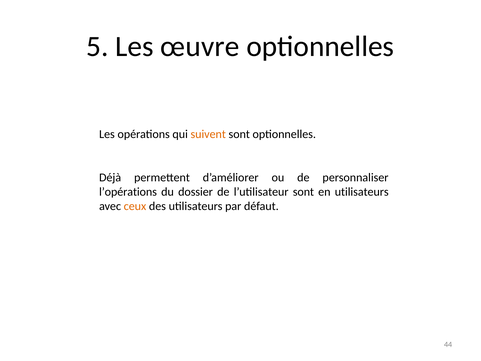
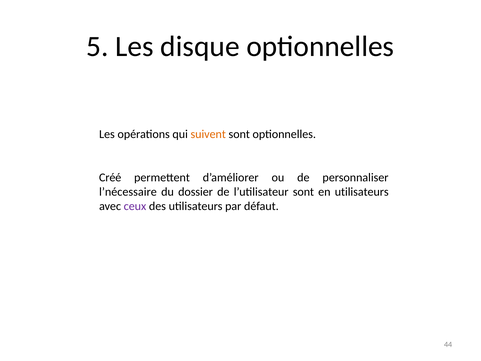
œuvre: œuvre -> disque
Déjà: Déjà -> Créé
l’opérations: l’opérations -> l’nécessaire
ceux colour: orange -> purple
